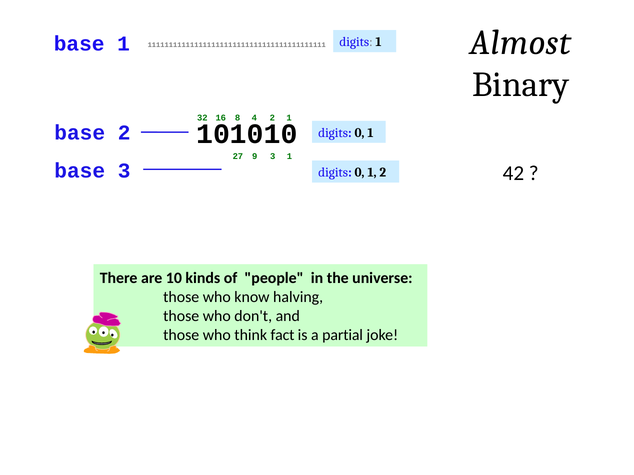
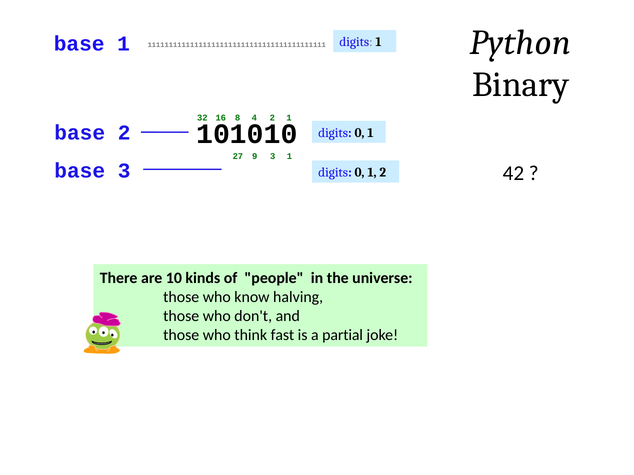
Almost: Almost -> Python
fact: fact -> fast
